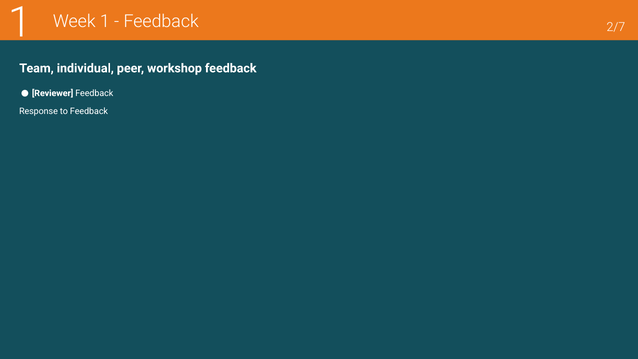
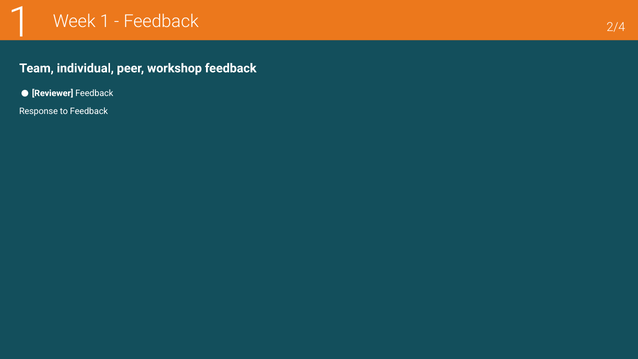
2/7: 2/7 -> 2/4
